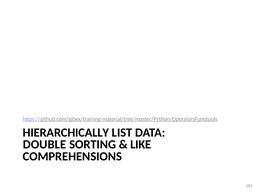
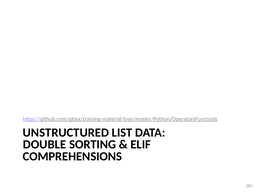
HIERARCHICALLY: HIERARCHICALLY -> UNSTRUCTURED
LIKE: LIKE -> ELIF
